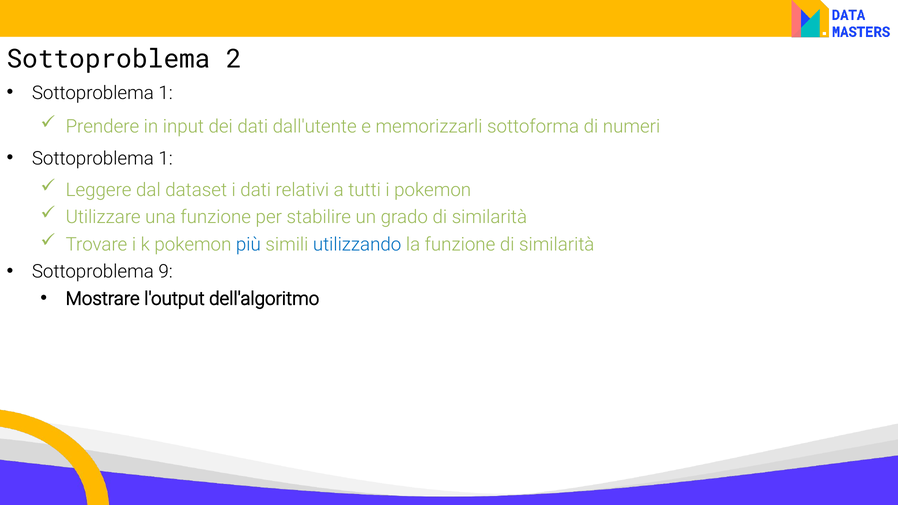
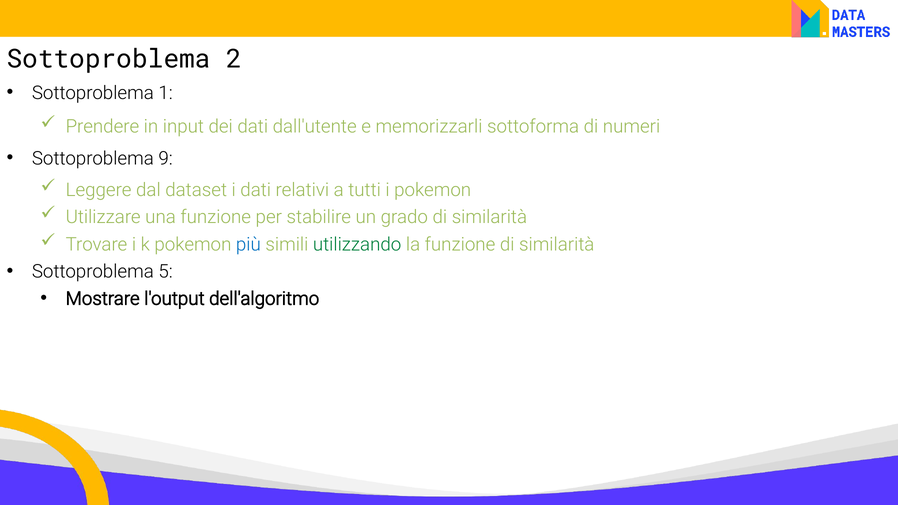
1 at (166, 158): 1 -> 9
utilizzando colour: blue -> green
9: 9 -> 5
